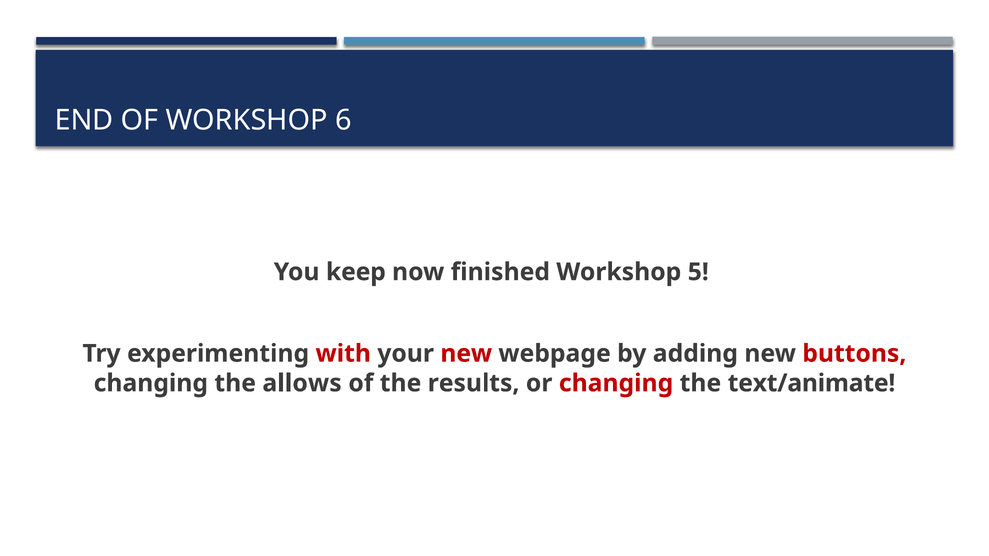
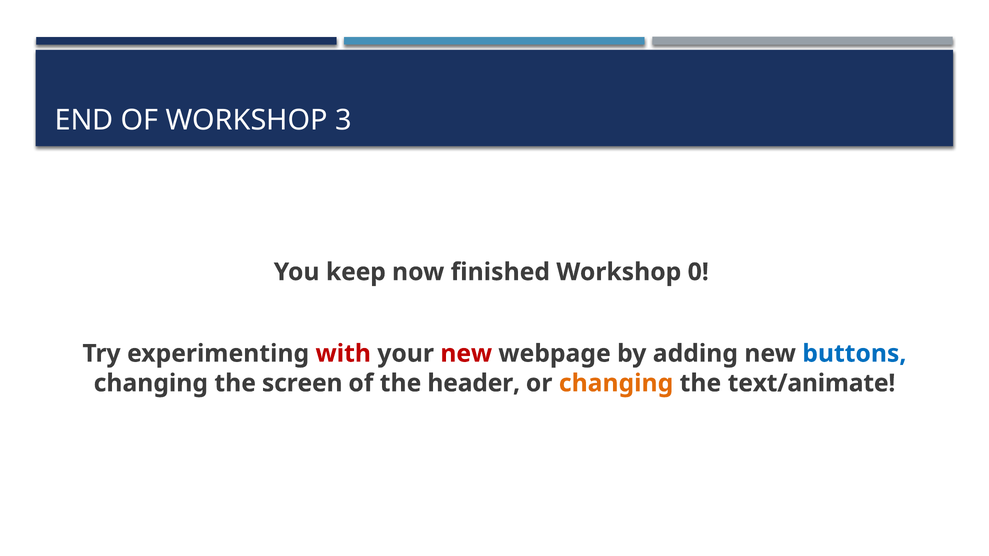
6: 6 -> 3
5: 5 -> 0
buttons colour: red -> blue
allows: allows -> screen
results: results -> header
changing at (616, 383) colour: red -> orange
